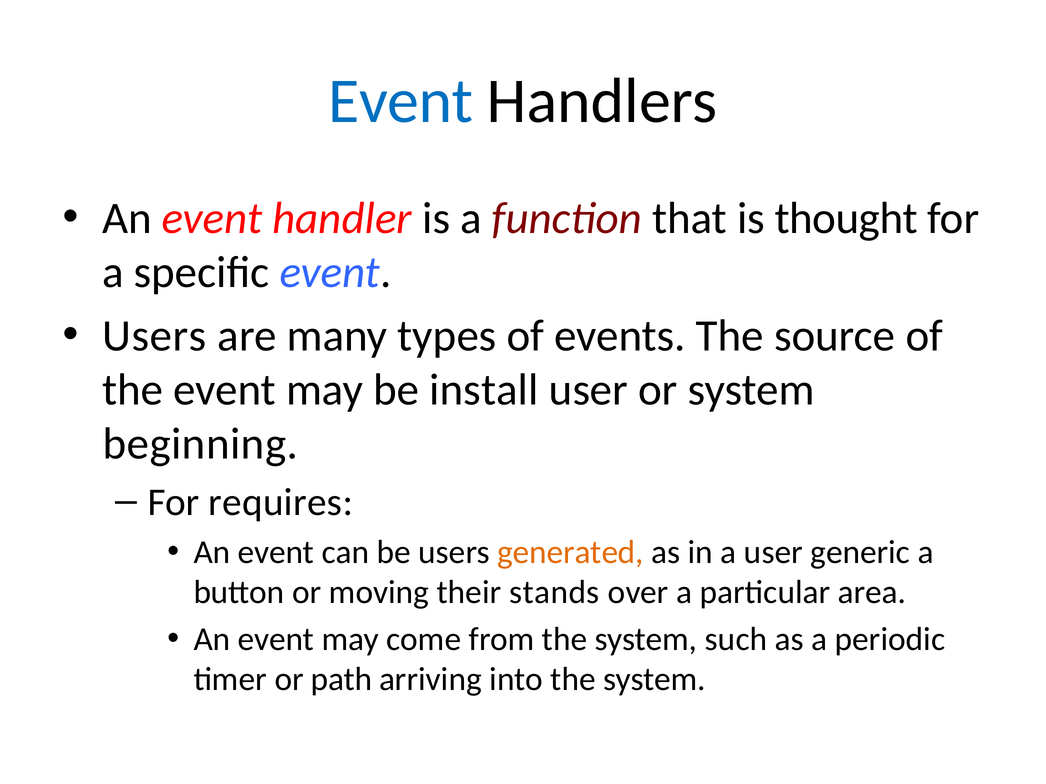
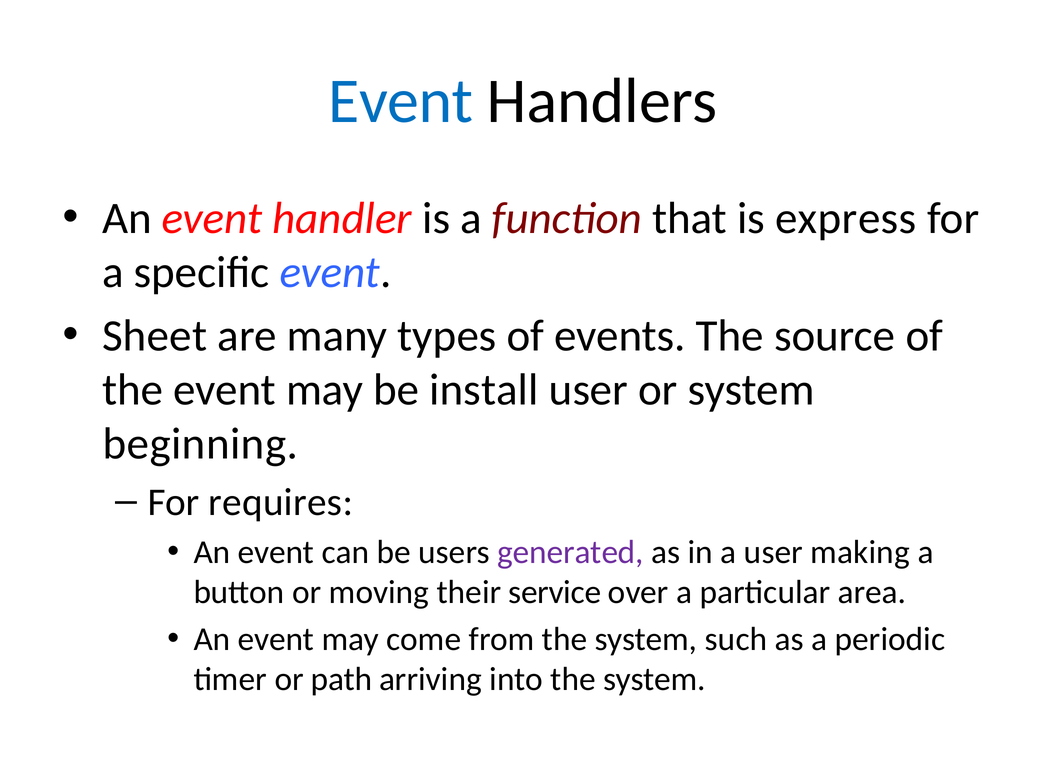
thought: thought -> express
Users at (154, 336): Users -> Sheet
generated colour: orange -> purple
generic: generic -> making
stands: stands -> service
